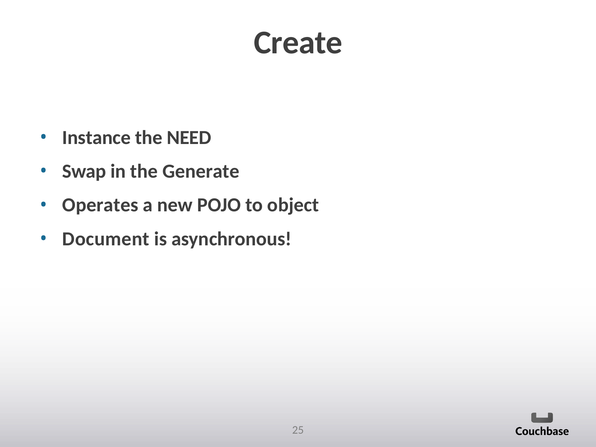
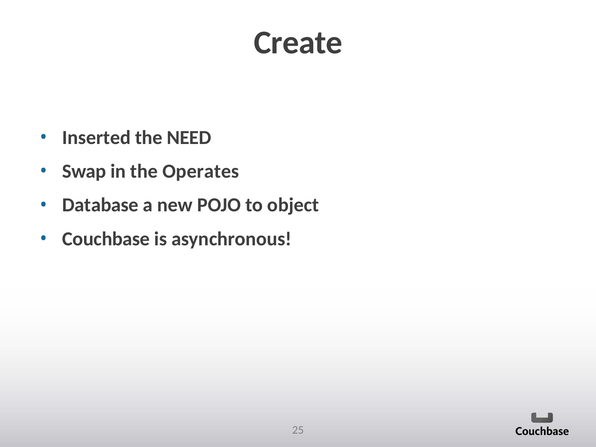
Instance: Instance -> Inserted
Generate: Generate -> Operates
Operates: Operates -> Database
Document: Document -> Couchbase
